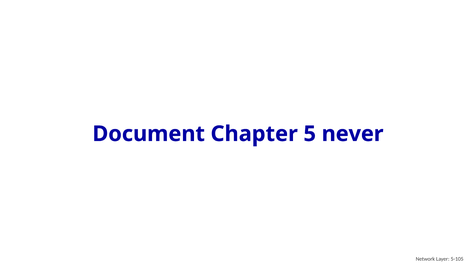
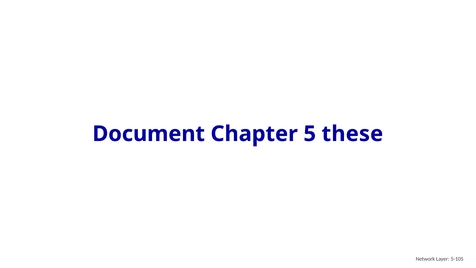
never: never -> these
